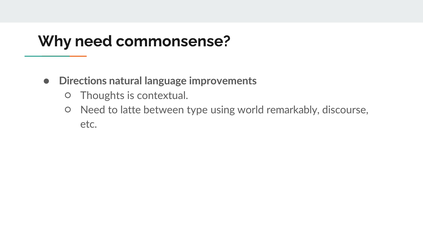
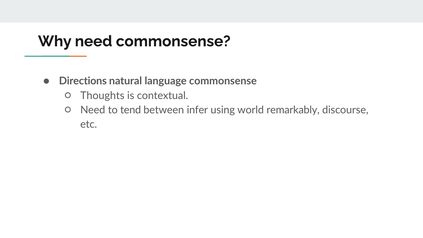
language improvements: improvements -> commonsense
latte: latte -> tend
type: type -> infer
